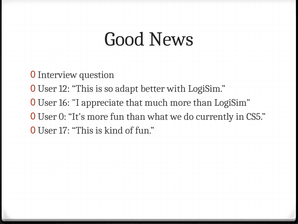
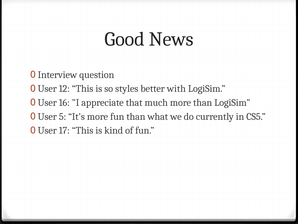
adapt: adapt -> styles
User 0: 0 -> 5
